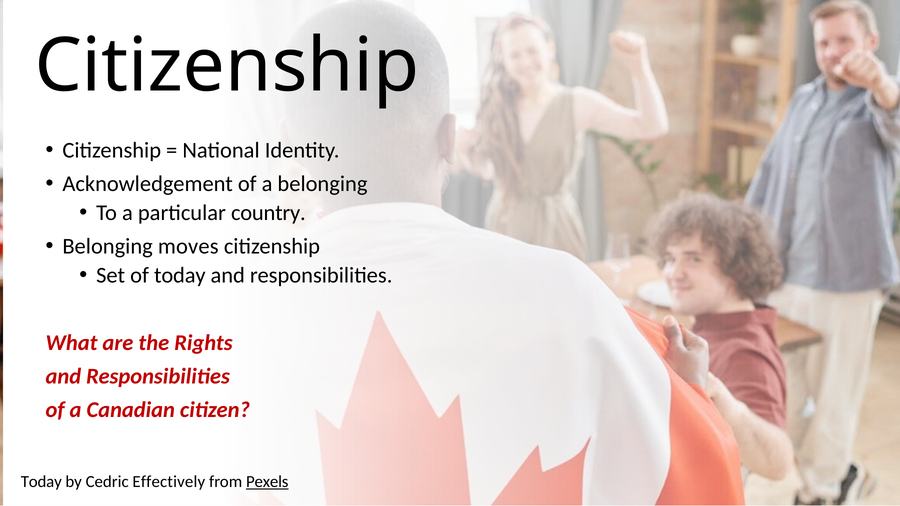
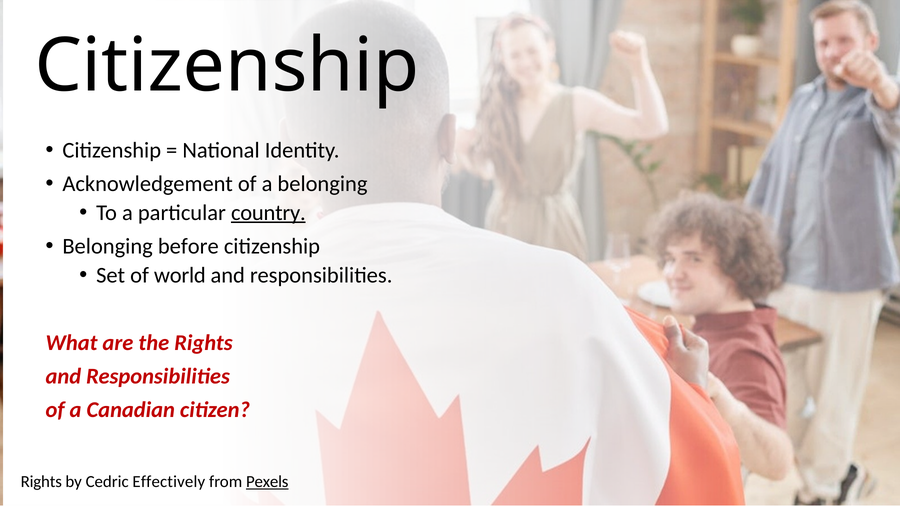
country underline: none -> present
moves: moves -> before
of today: today -> world
Today at (41, 482): Today -> Rights
